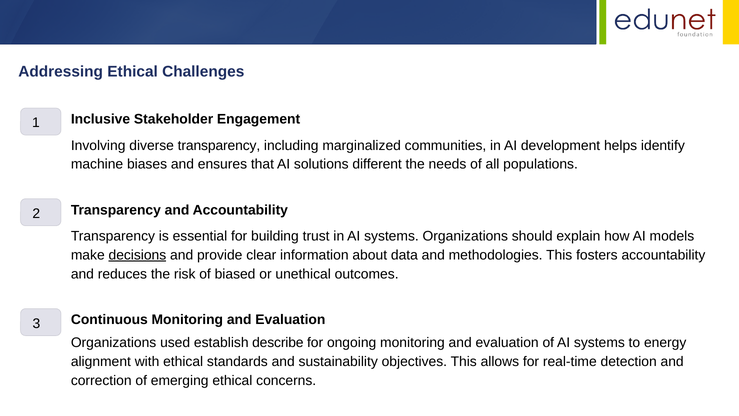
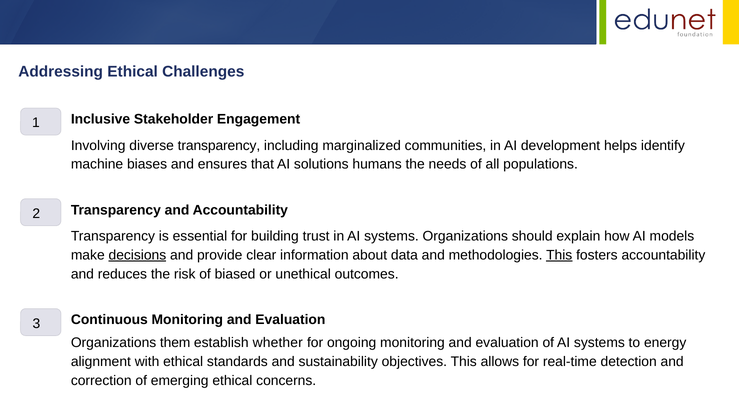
different: different -> humans
This at (559, 255) underline: none -> present
used: used -> them
describe: describe -> whether
